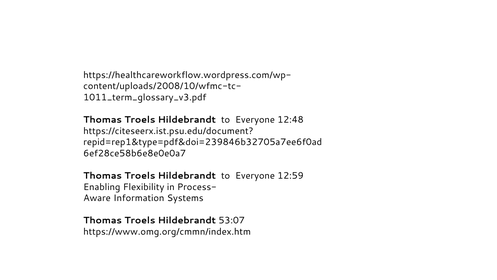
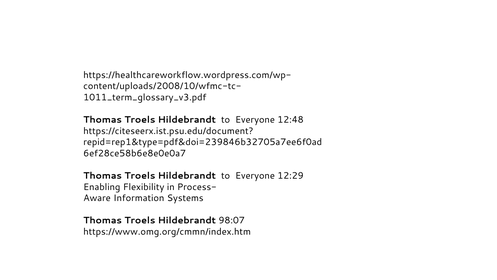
12:59: 12:59 -> 12:29
53:07: 53:07 -> 98:07
